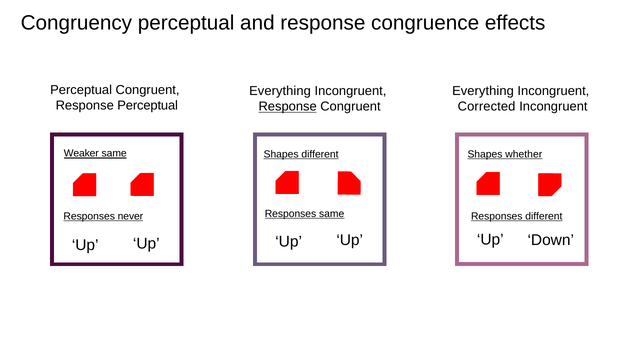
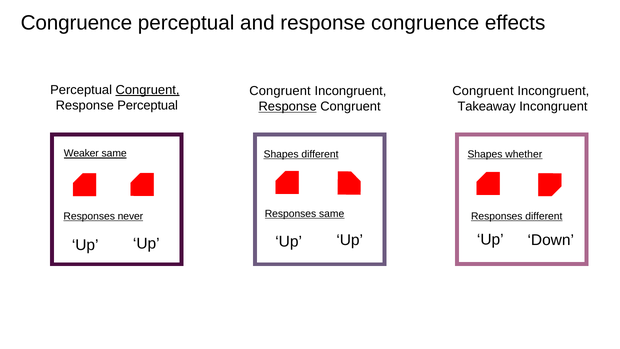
Congruency at (76, 23): Congruency -> Congruence
Congruent at (148, 90) underline: none -> present
Everything at (280, 91): Everything -> Congruent
Everything at (483, 91): Everything -> Congruent
Corrected: Corrected -> Takeaway
